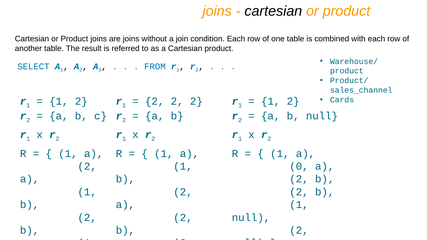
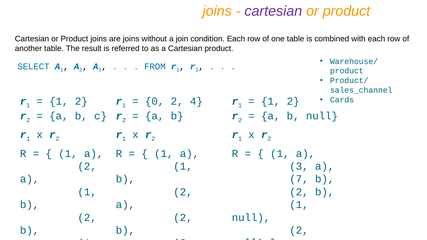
cartesian at (273, 11) colour: black -> purple
2 at (155, 101): 2 -> 0
2 at (196, 101): 2 -> 4
0 at (299, 166): 0 -> 3
2 at (299, 179): 2 -> 7
